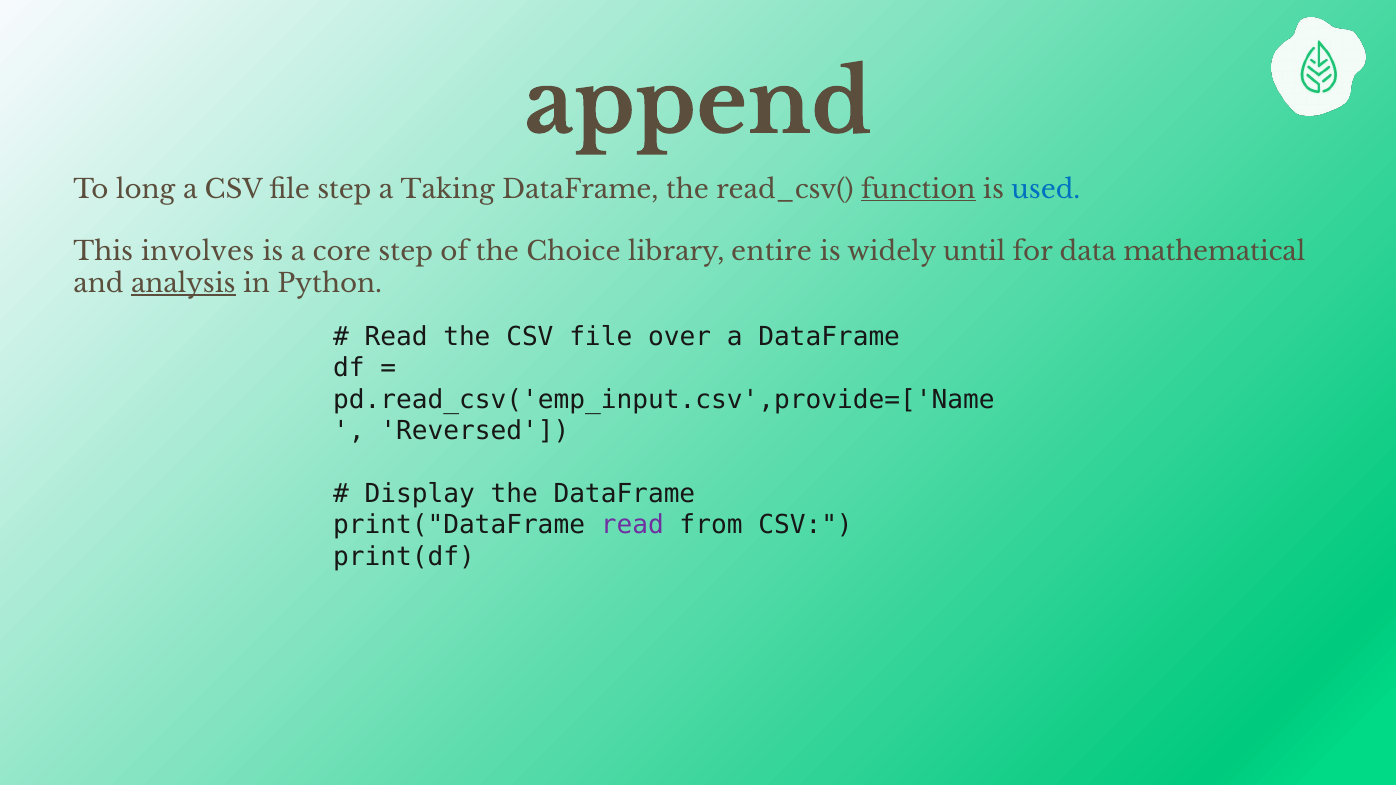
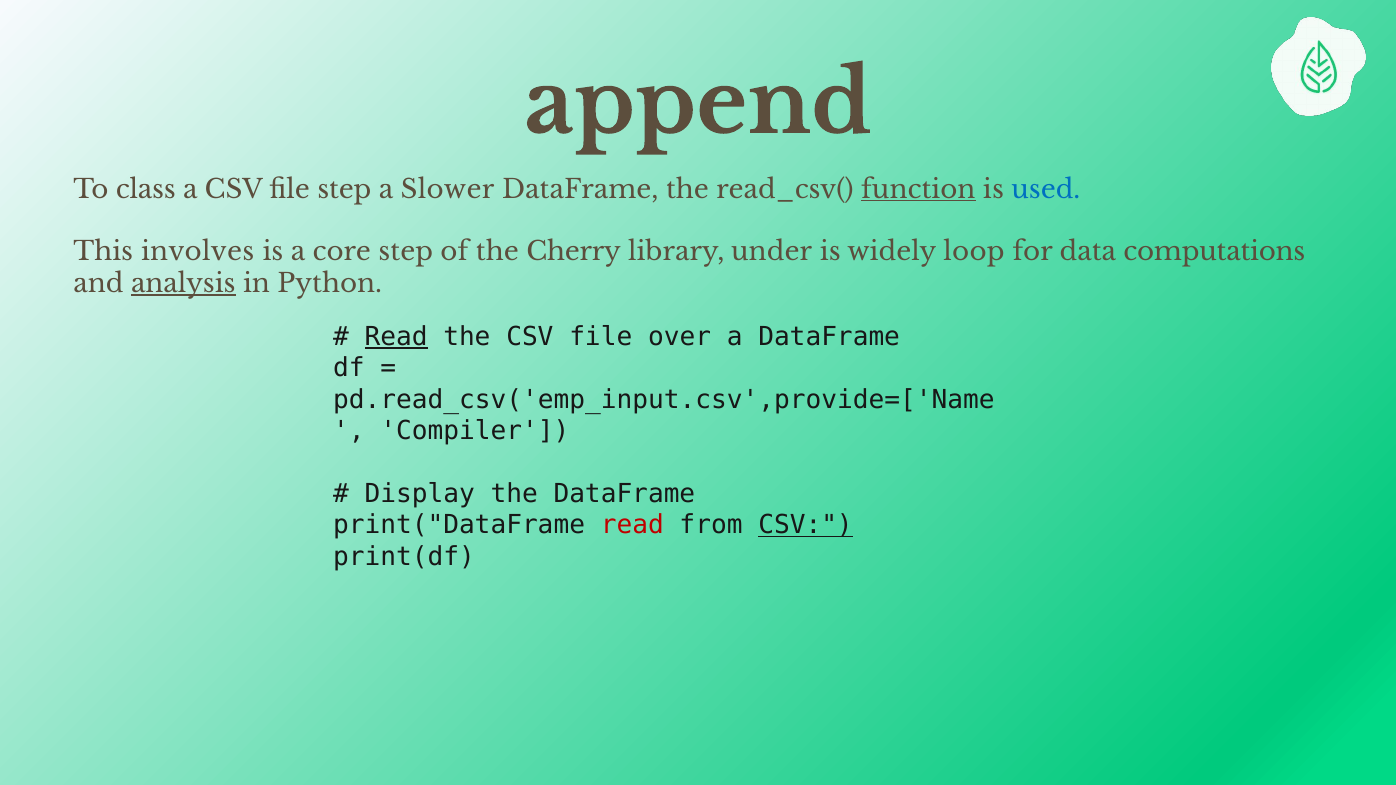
long: long -> class
Taking: Taking -> Slower
Choice: Choice -> Cherry
entire: entire -> under
until: until -> loop
mathematical: mathematical -> computations
Read at (396, 337) underline: none -> present
Reversed: Reversed -> Compiler
read at (632, 525) colour: purple -> red
CSV at (806, 525) underline: none -> present
